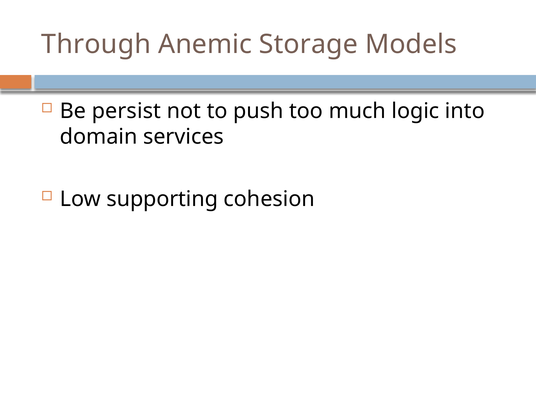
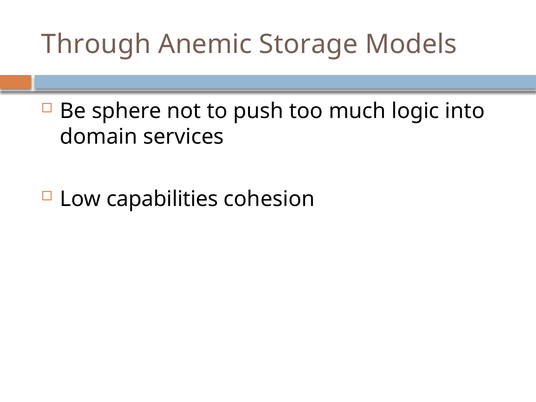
persist: persist -> sphere
supporting: supporting -> capabilities
